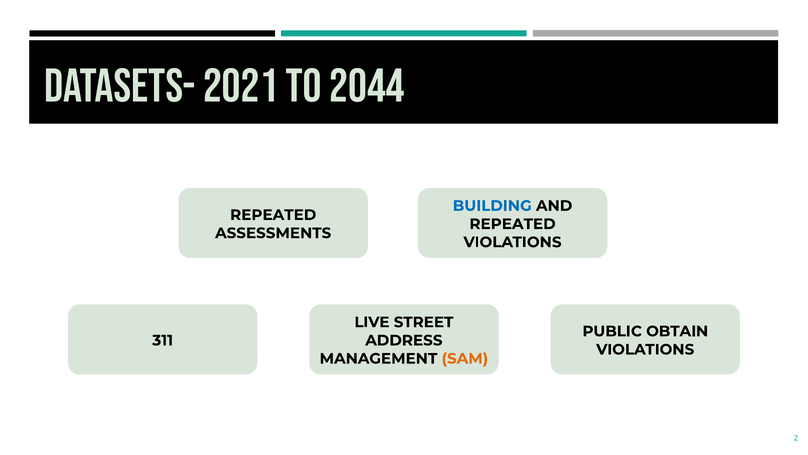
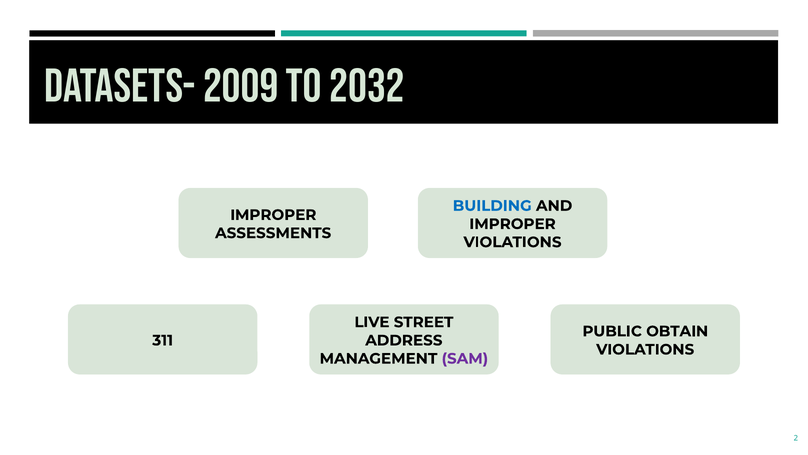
2021: 2021 -> 2009
2044: 2044 -> 2032
REPEATED at (273, 215): REPEATED -> IMPROPER
REPEATED at (513, 224): REPEATED -> IMPROPER
SAM colour: orange -> purple
